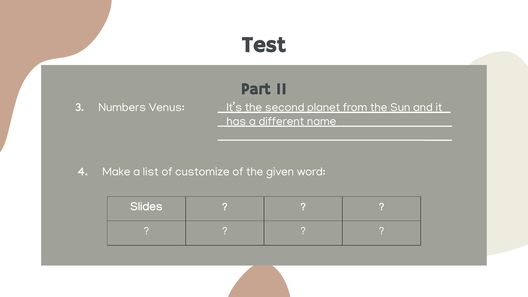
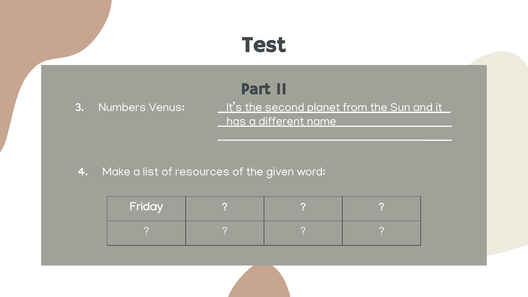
customize: customize -> resources
Slides: Slides -> Friday
